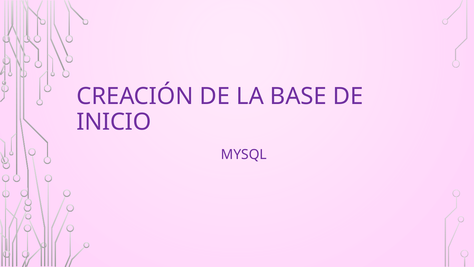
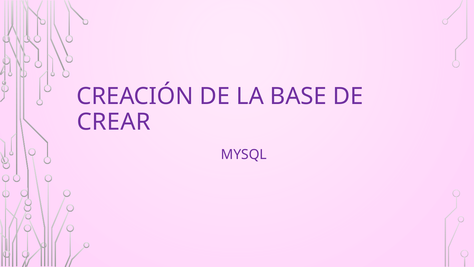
INICIO: INICIO -> CREAR
